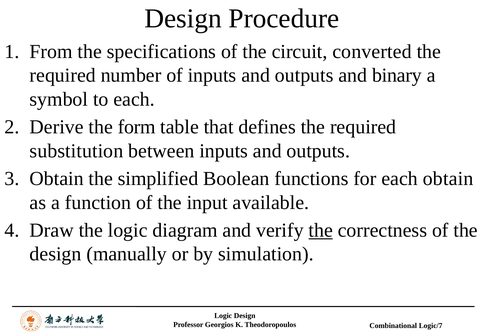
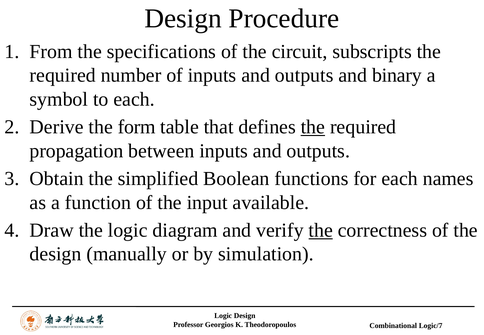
converted: converted -> subscripts
the at (313, 127) underline: none -> present
substitution: substitution -> propagation
each obtain: obtain -> names
